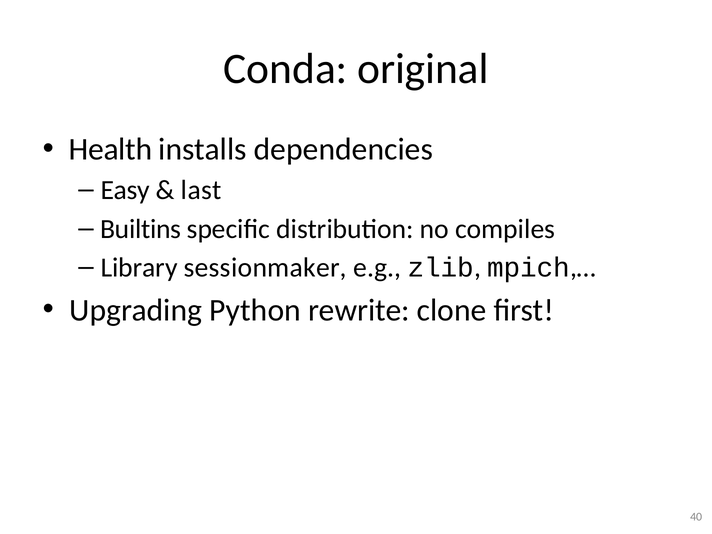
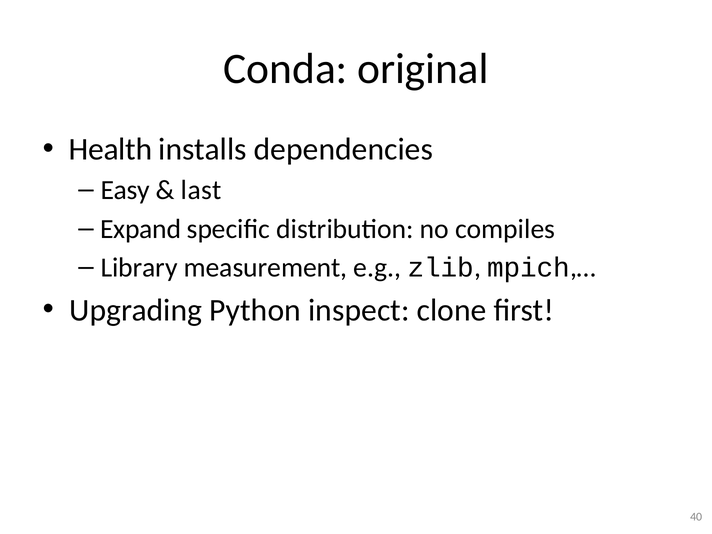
Builtins: Builtins -> Expand
sessionmaker: sessionmaker -> measurement
rewrite: rewrite -> inspect
